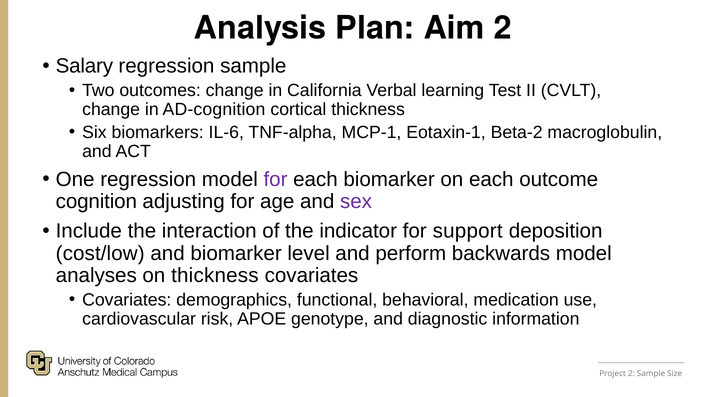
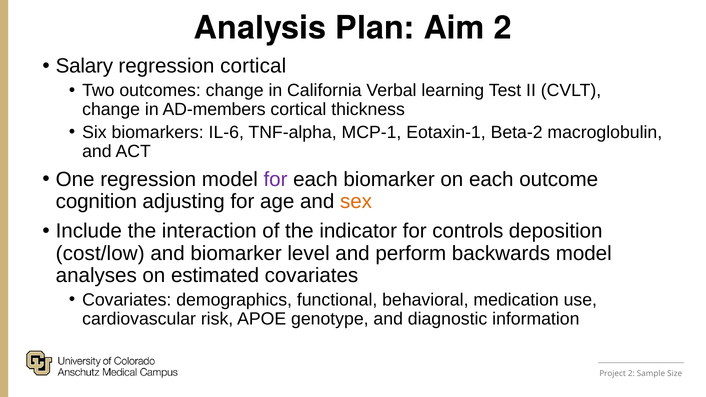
regression sample: sample -> cortical
AD-cognition: AD-cognition -> AD-members
sex colour: purple -> orange
support: support -> controls
on thickness: thickness -> estimated
